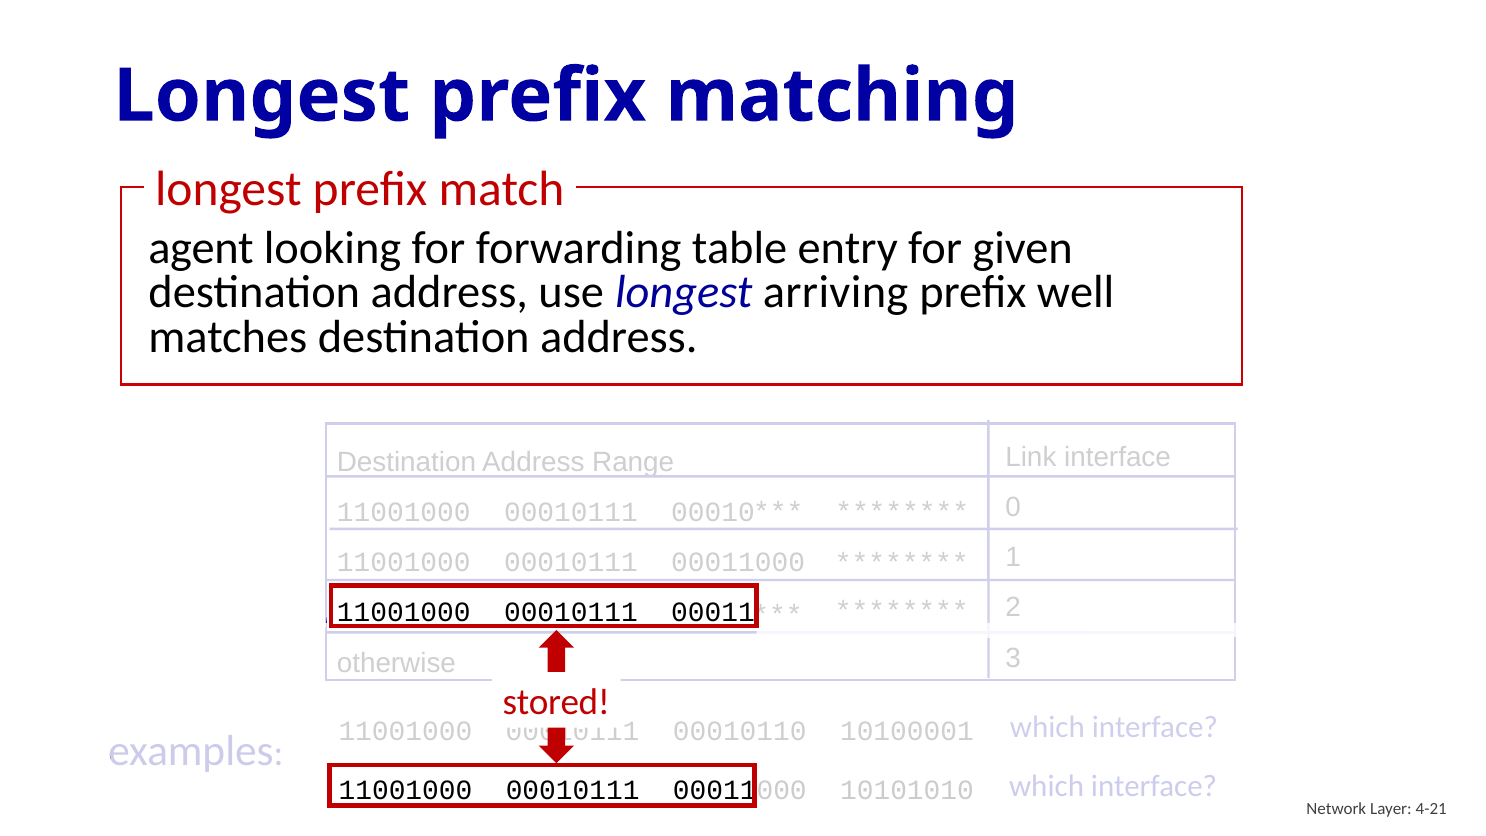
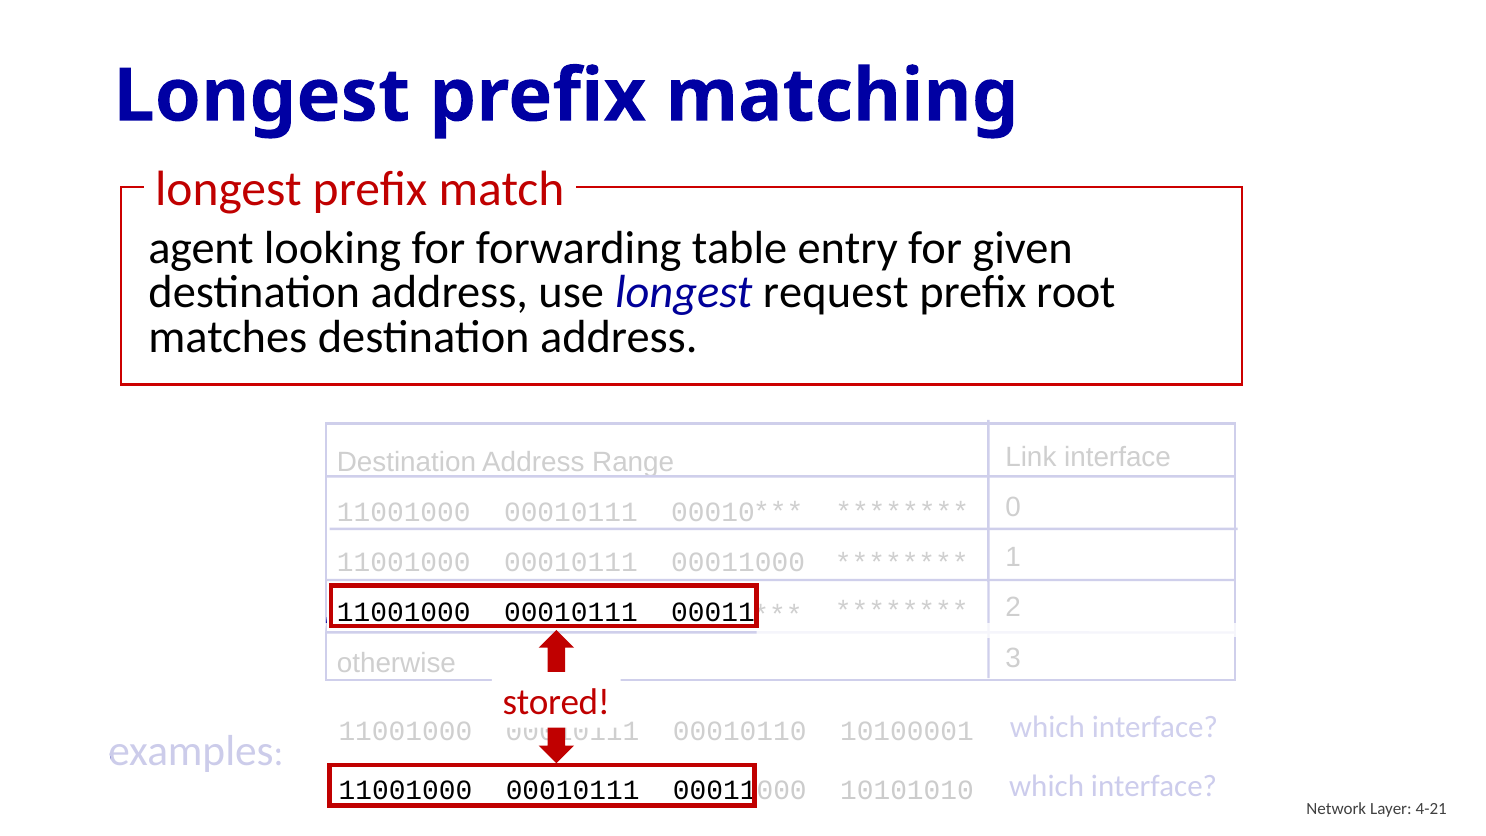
arriving: arriving -> request
well: well -> root
